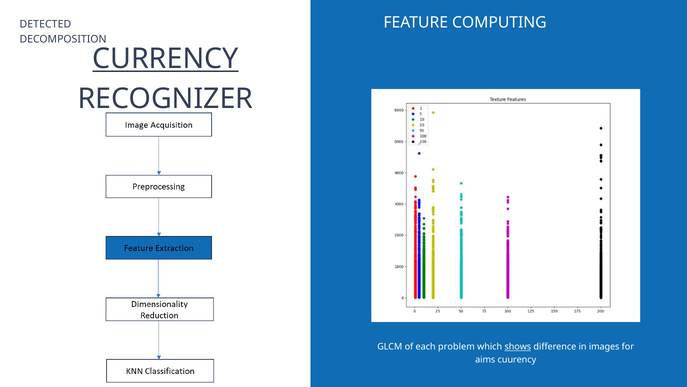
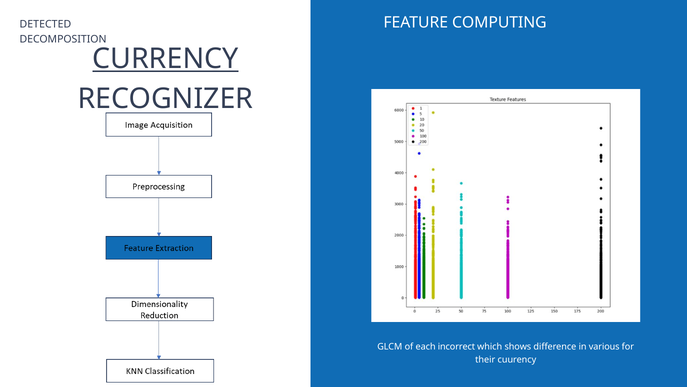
problem: problem -> incorrect
shows underline: present -> none
images: images -> various
aims: aims -> their
